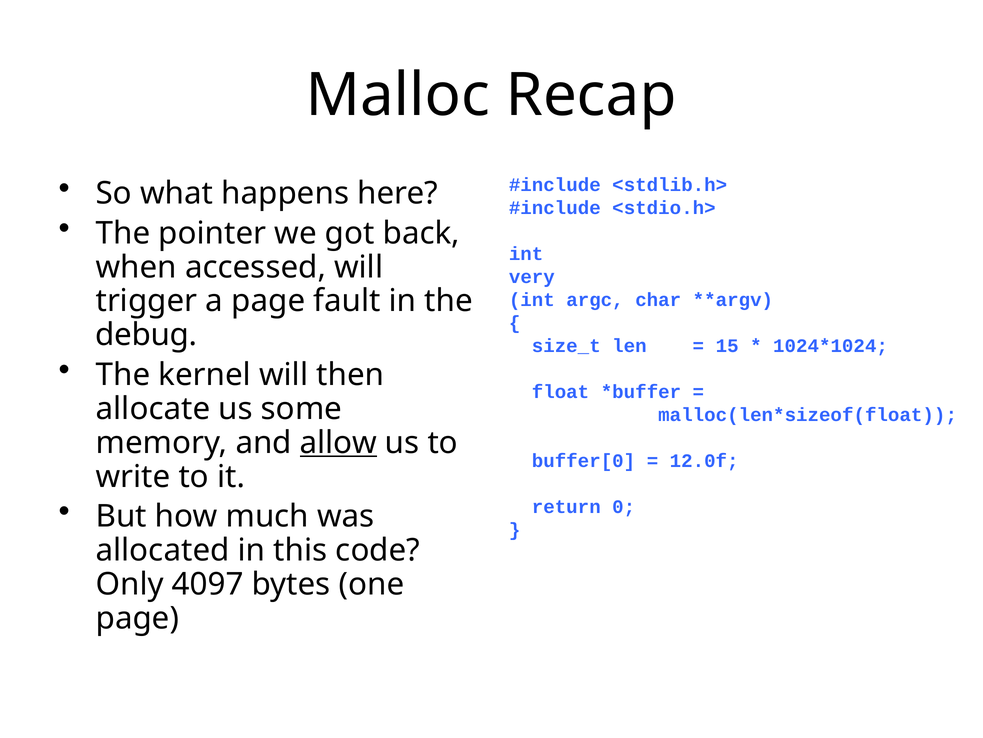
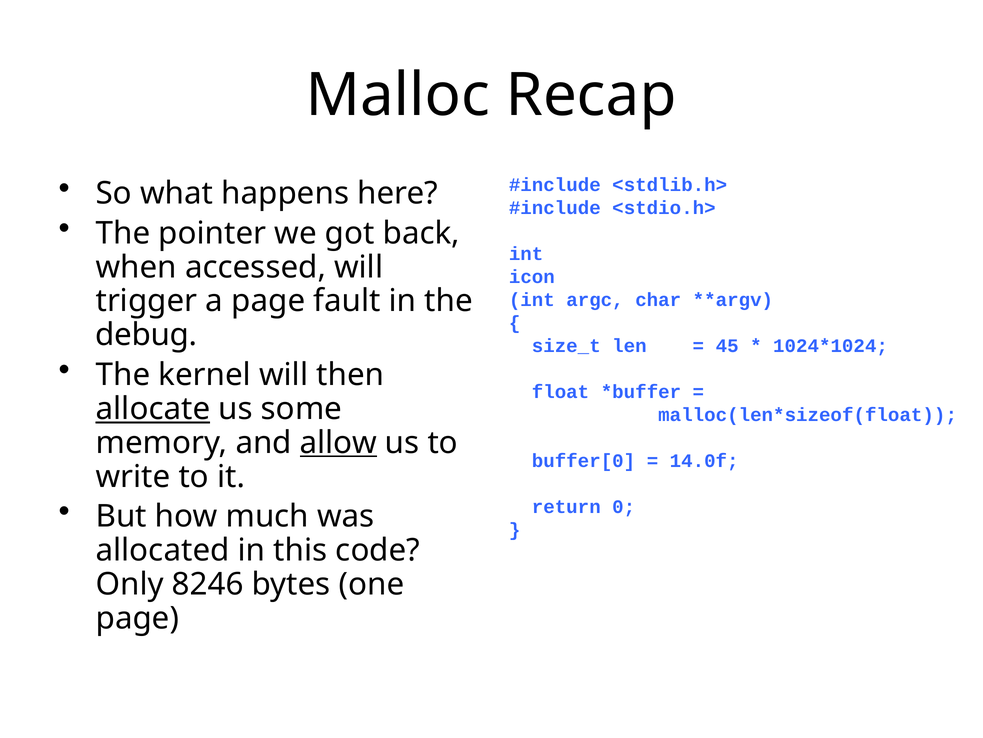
very: very -> icon
15: 15 -> 45
allocate underline: none -> present
12.0f: 12.0f -> 14.0f
4097: 4097 -> 8246
